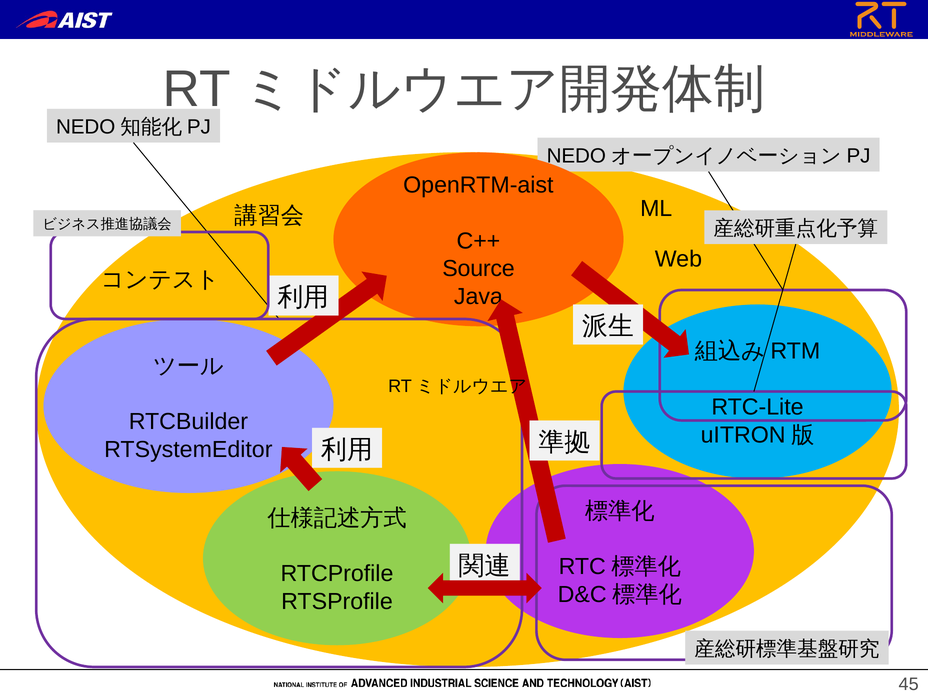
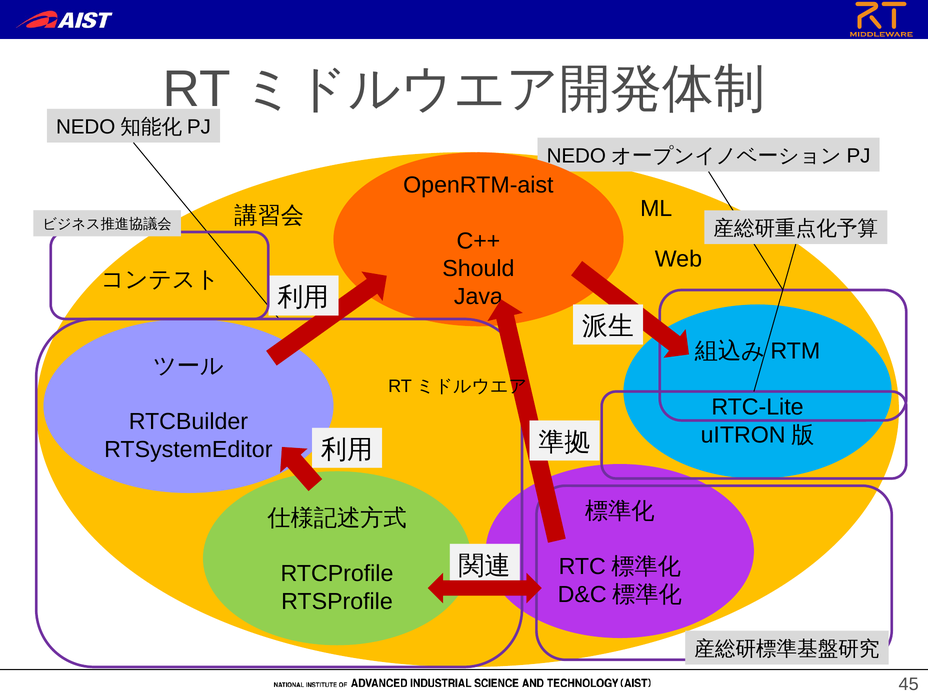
Source: Source -> Should
